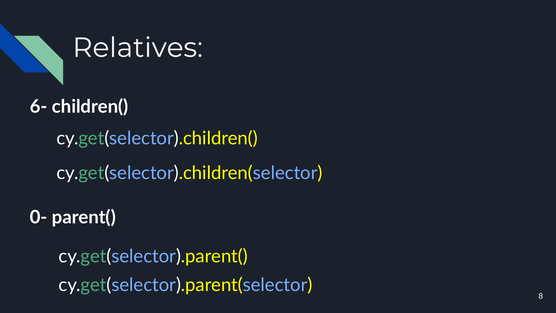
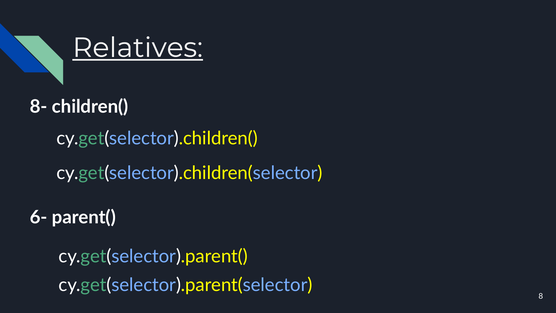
Relatives underline: none -> present
6-: 6- -> 8-
0-: 0- -> 6-
